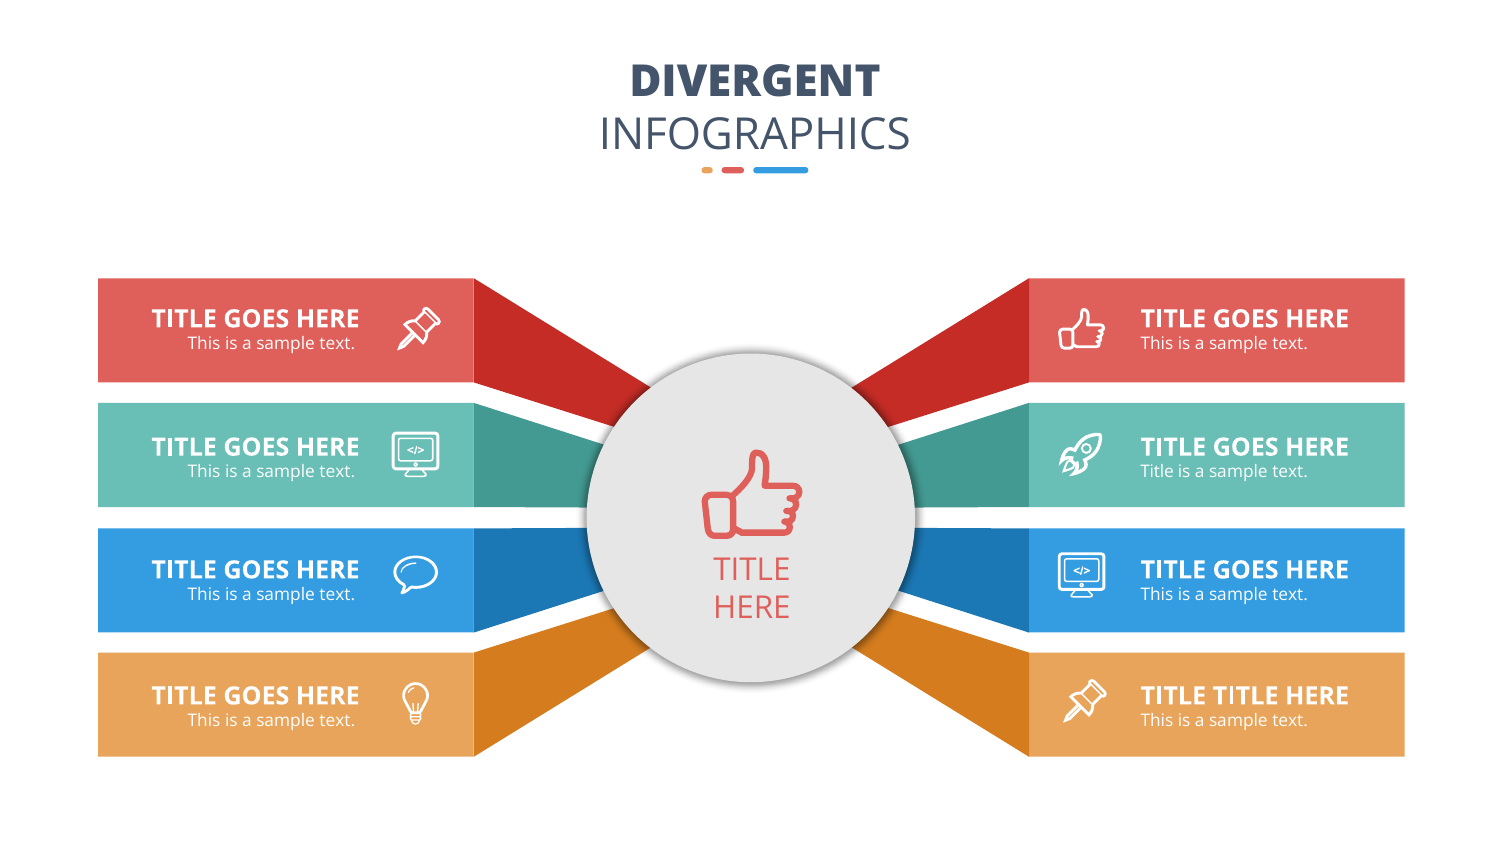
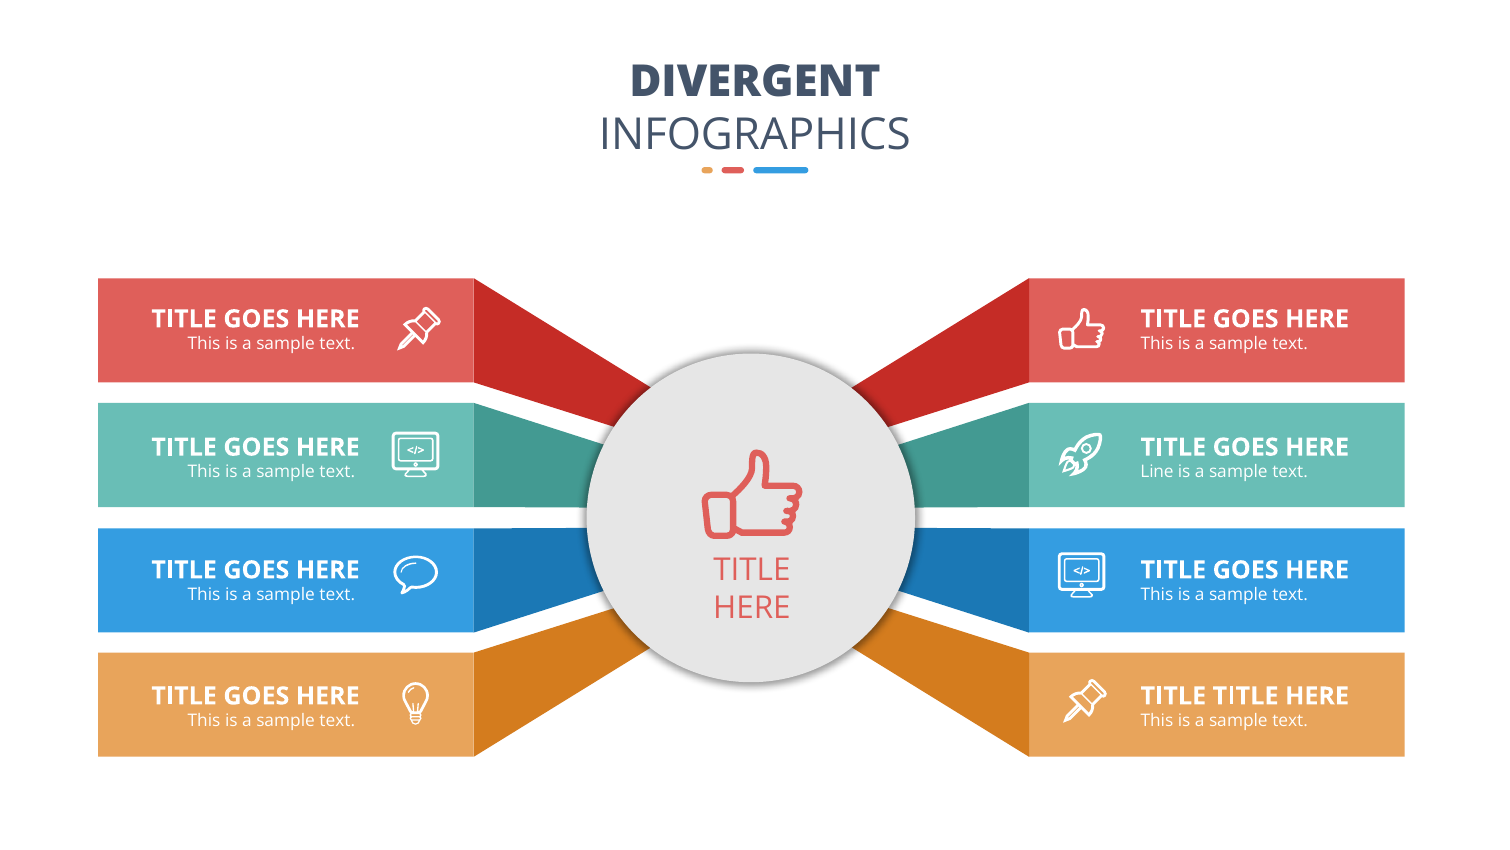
Title at (1157, 472): Title -> Line
